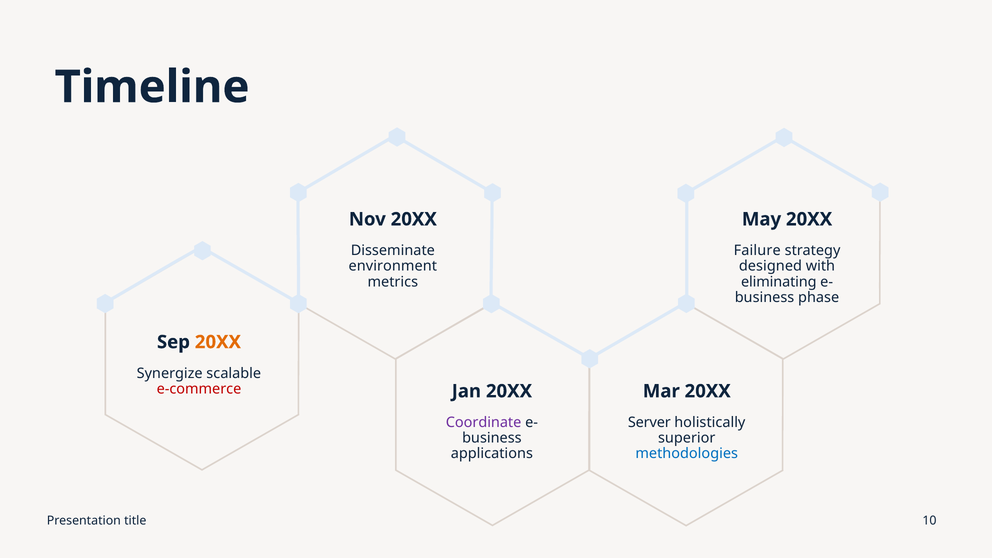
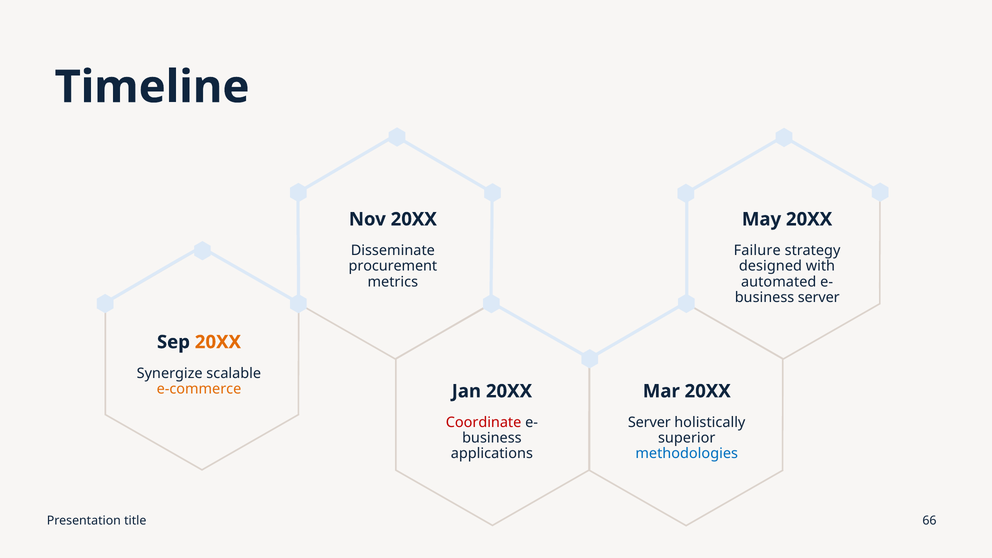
environment: environment -> procurement
eliminating: eliminating -> automated
phase at (819, 297): phase -> server
e-commerce colour: red -> orange
Coordinate colour: purple -> red
10: 10 -> 66
